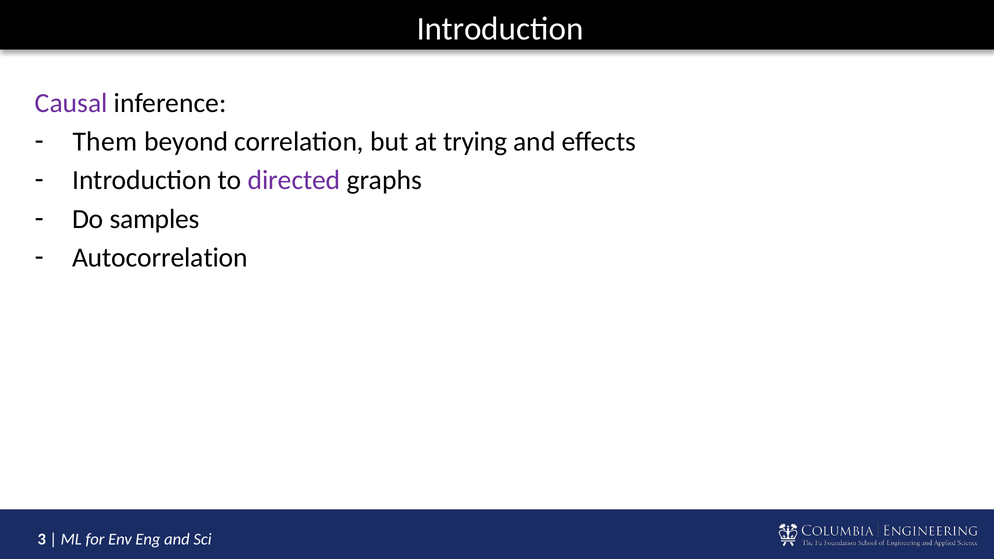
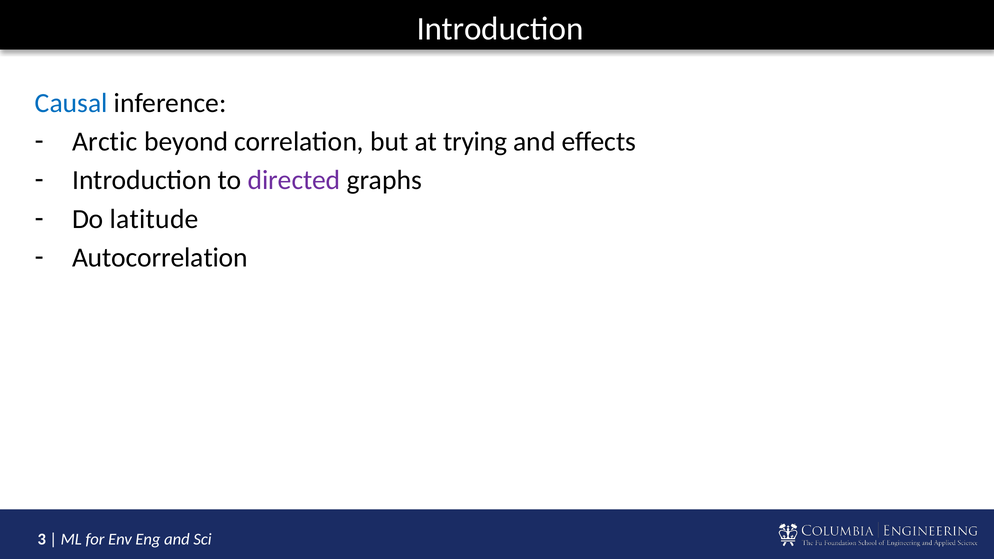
Causal colour: purple -> blue
Them: Them -> Arctic
samples: samples -> latitude
